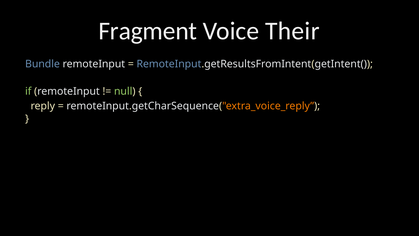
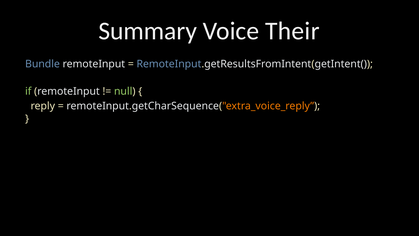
Fragment: Fragment -> Summary
